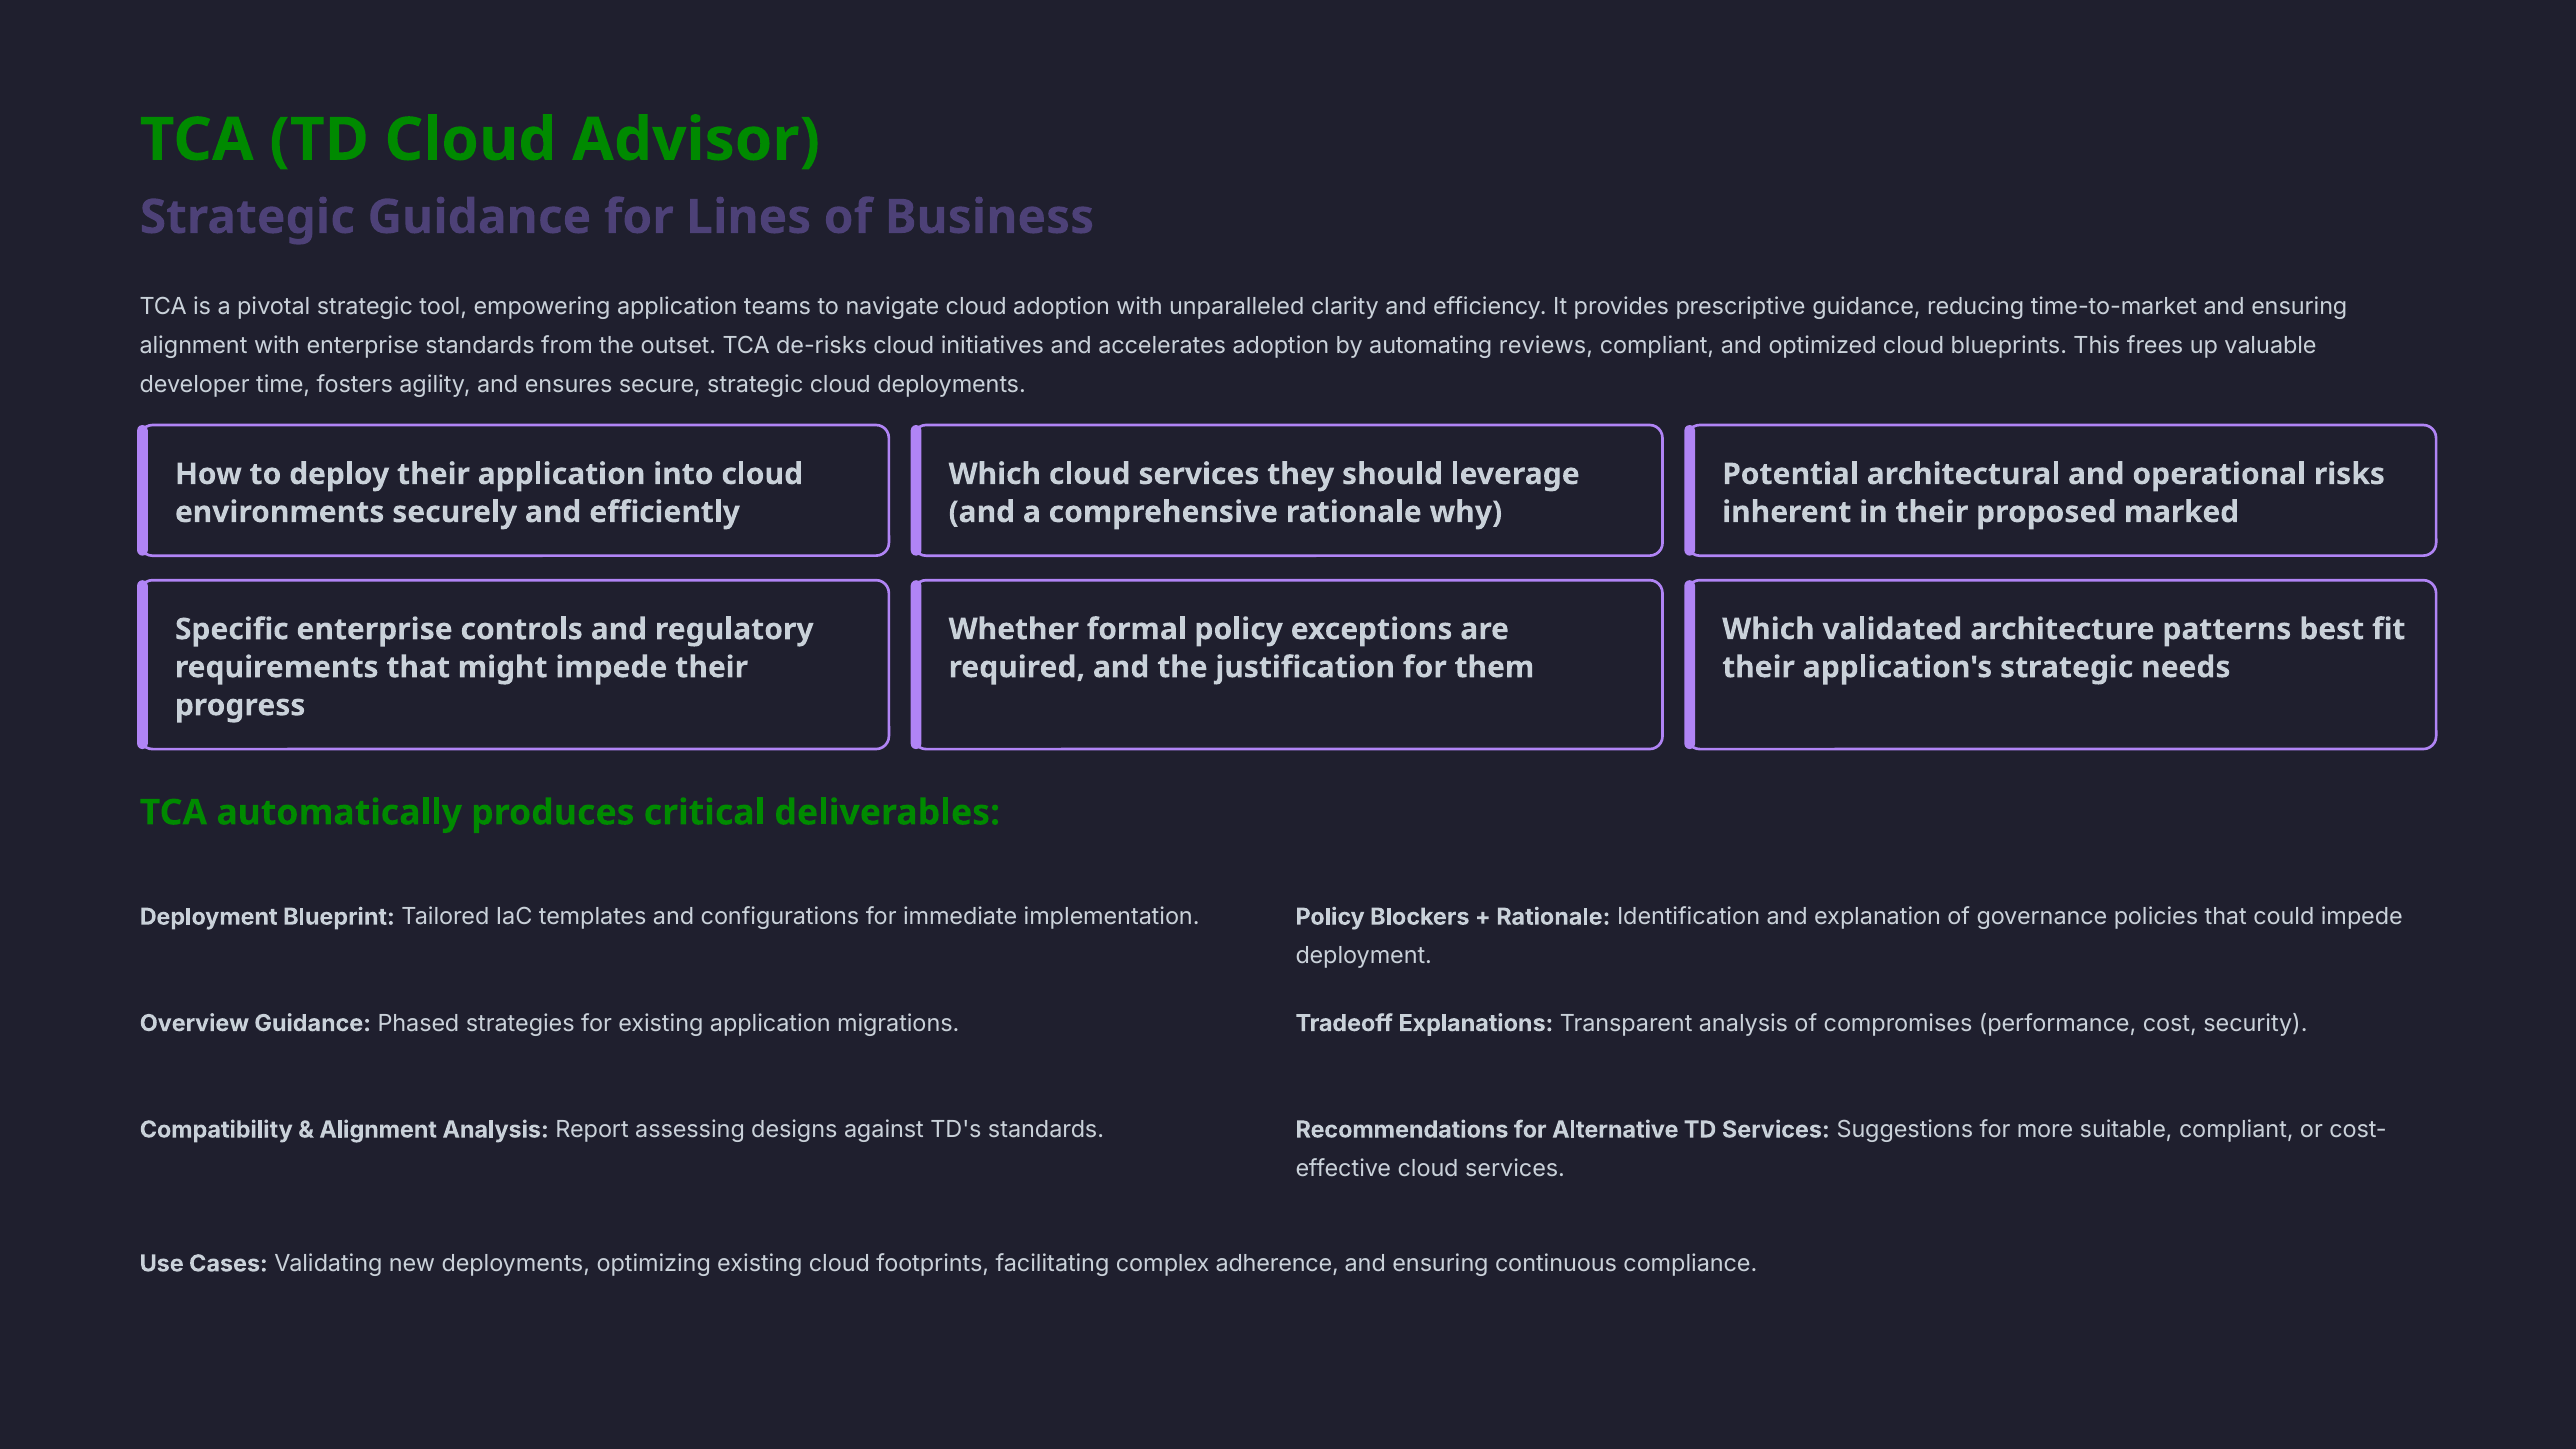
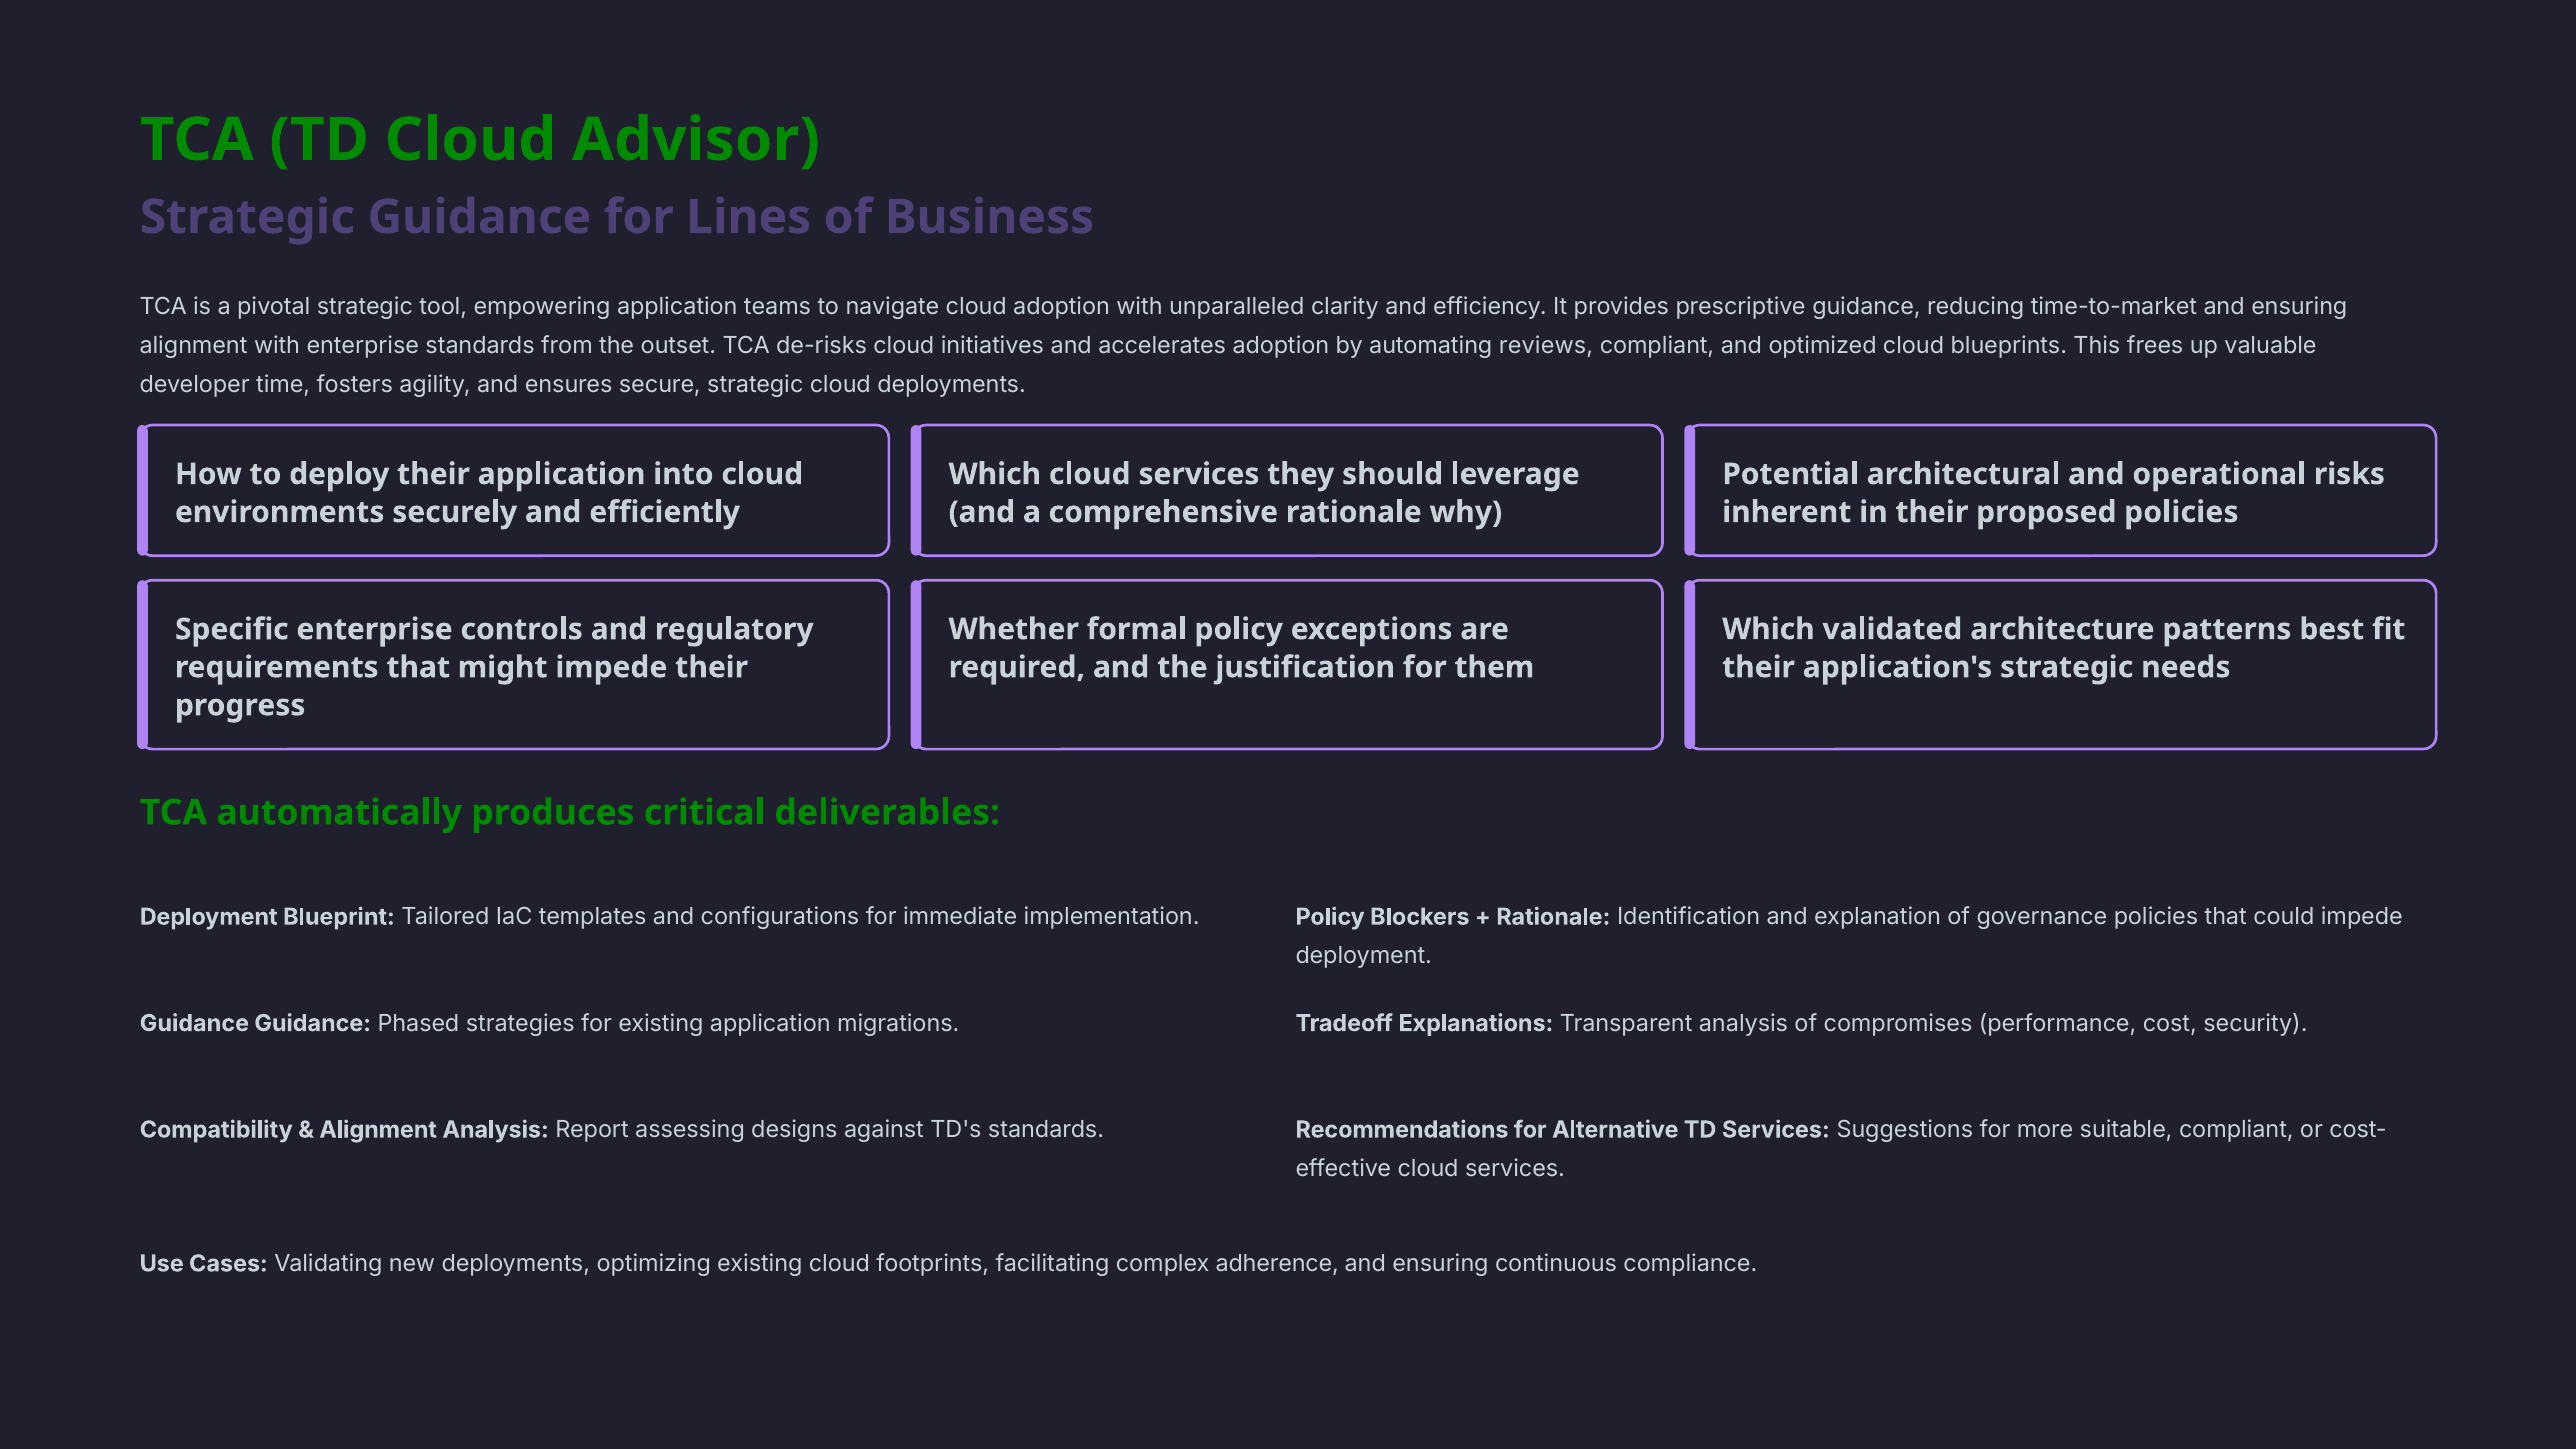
proposed marked: marked -> policies
Overview at (194, 1023): Overview -> Guidance
